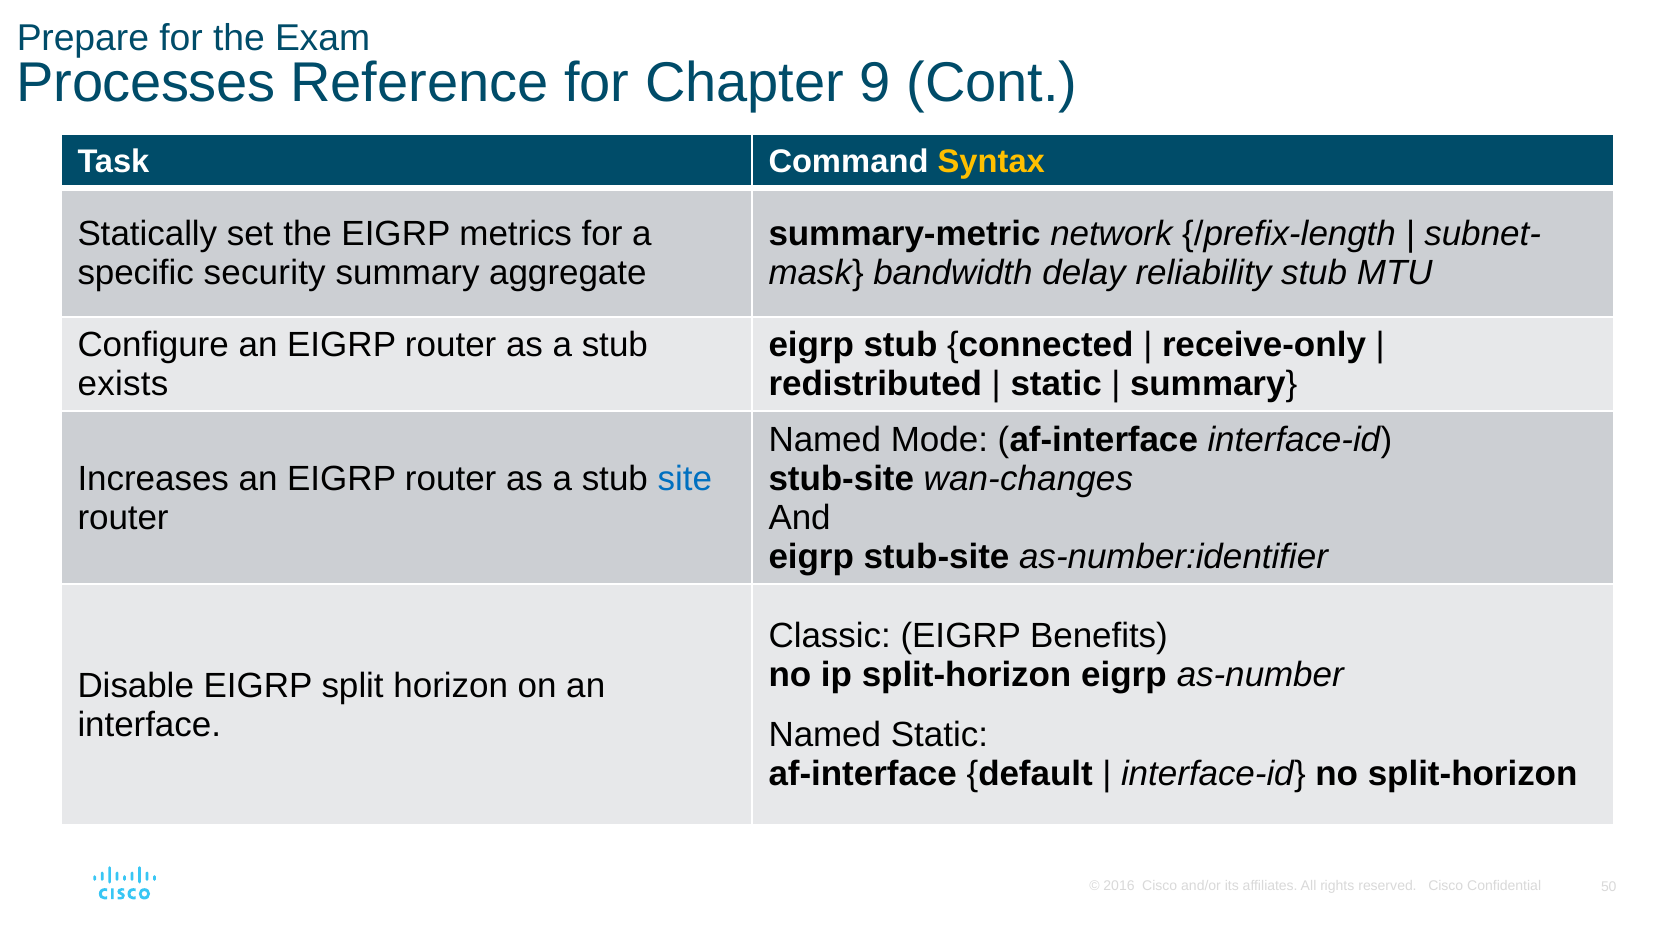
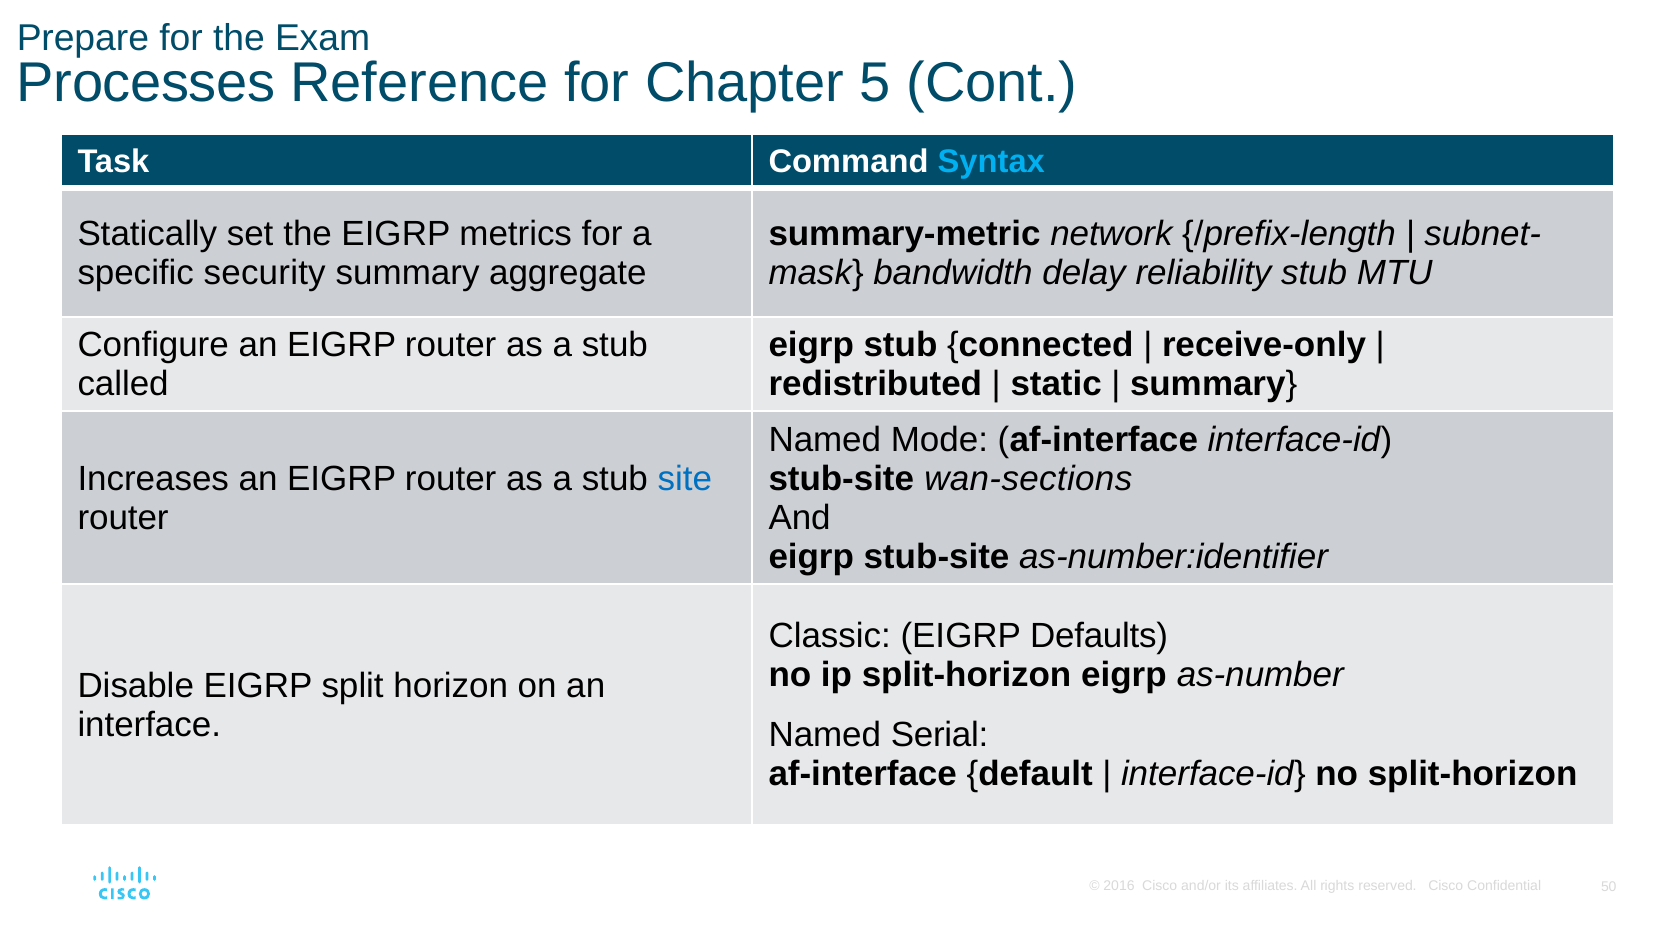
9: 9 -> 5
Syntax colour: yellow -> light blue
exists: exists -> called
wan-changes: wan-changes -> wan-sections
Benefits: Benefits -> Defaults
Named Static: Static -> Serial
